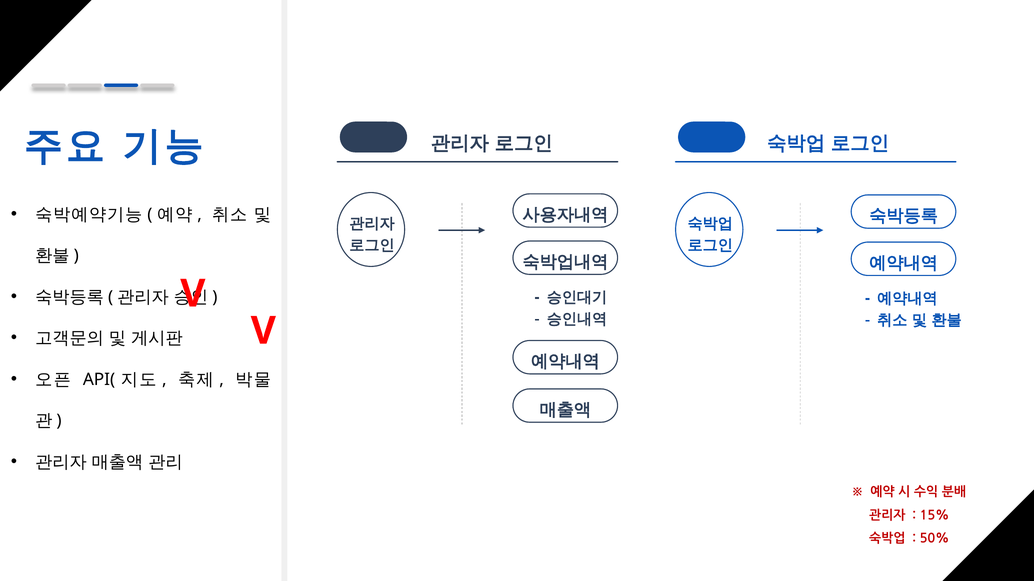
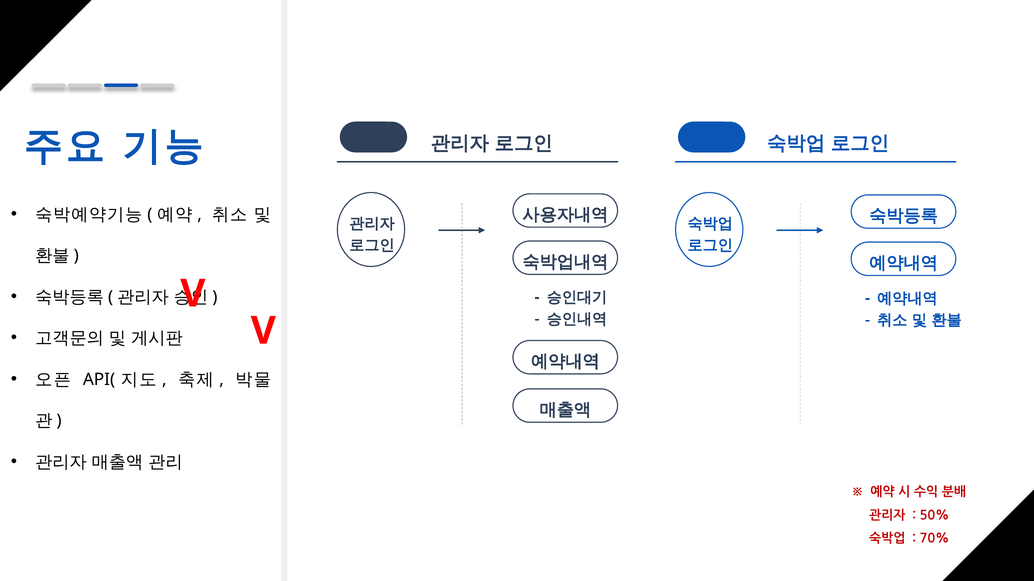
15%: 15% -> 50%
50%: 50% -> 70%
